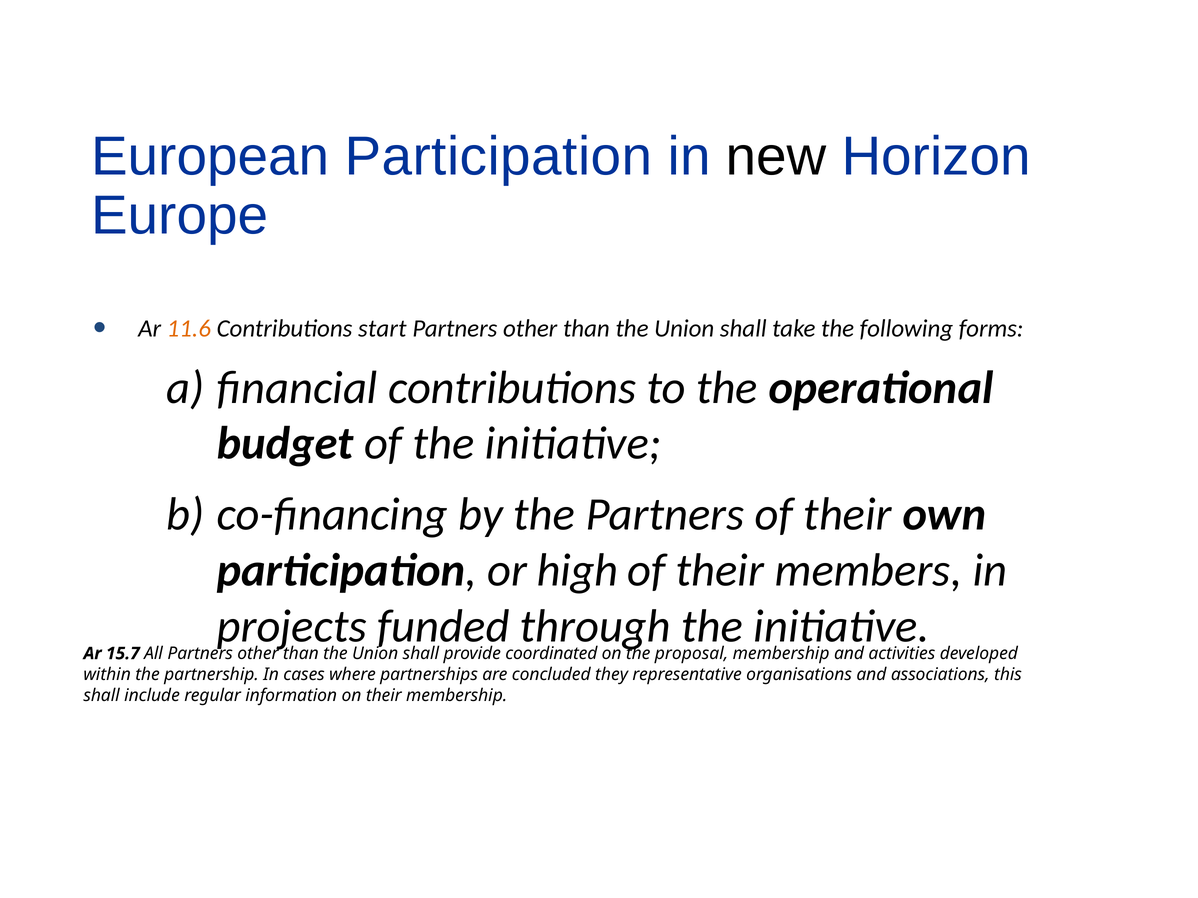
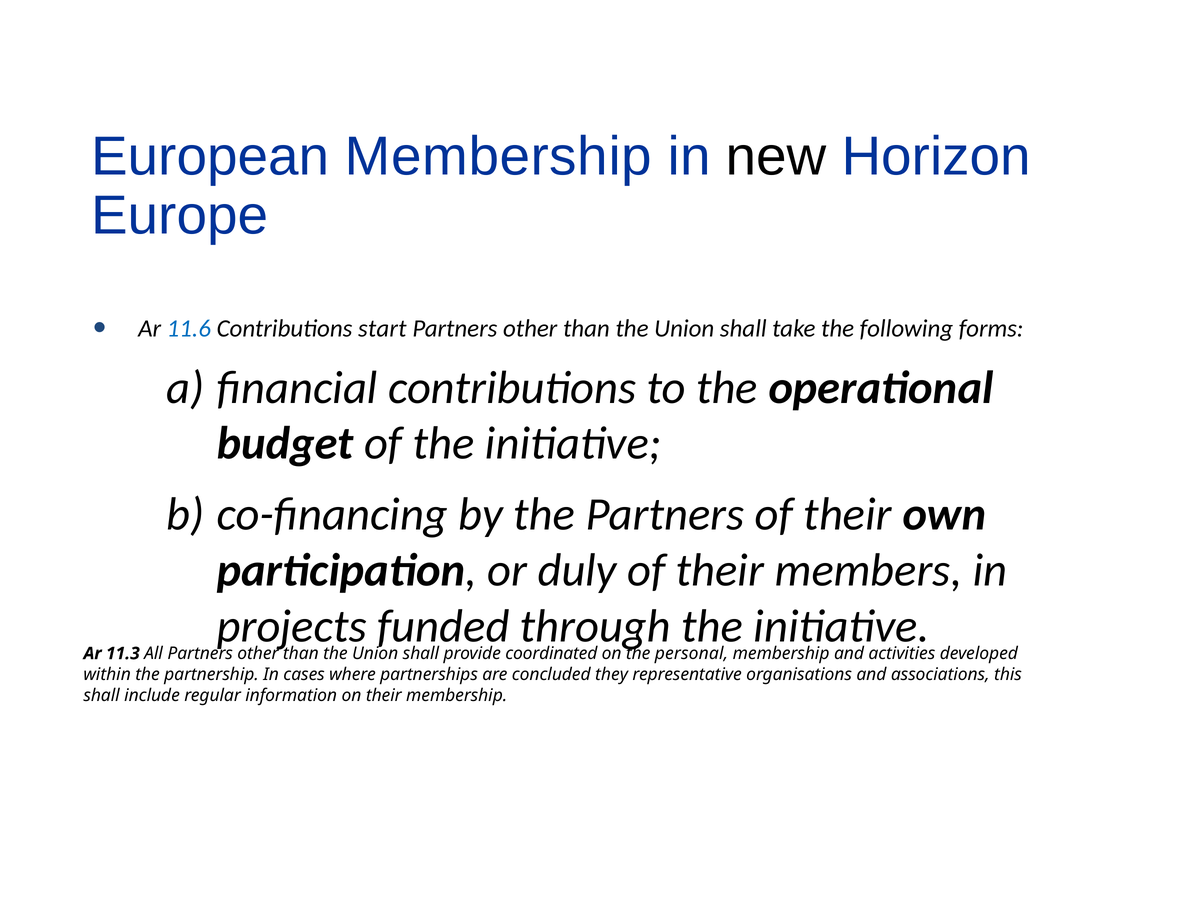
European Participation: Participation -> Membership
11.6 colour: orange -> blue
high: high -> duly
15.7: 15.7 -> 11.3
proposal: proposal -> personal
